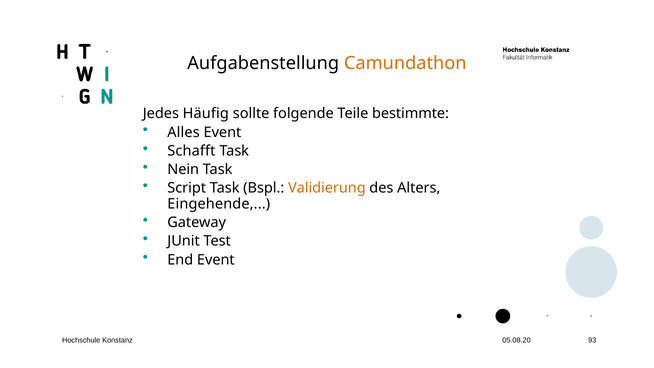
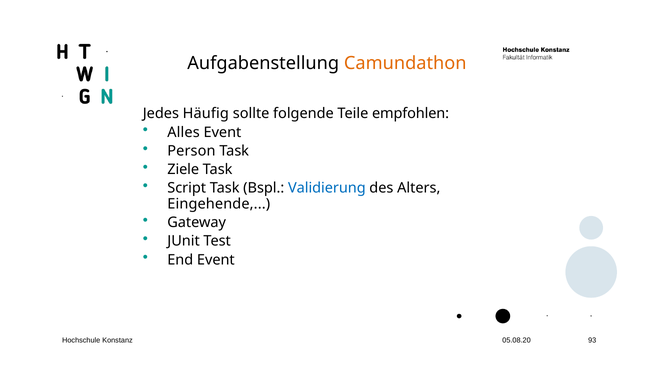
bestimmte: bestimmte -> empfohlen
Schafft: Schafft -> Person
Nein: Nein -> Ziele
Validierung colour: orange -> blue
